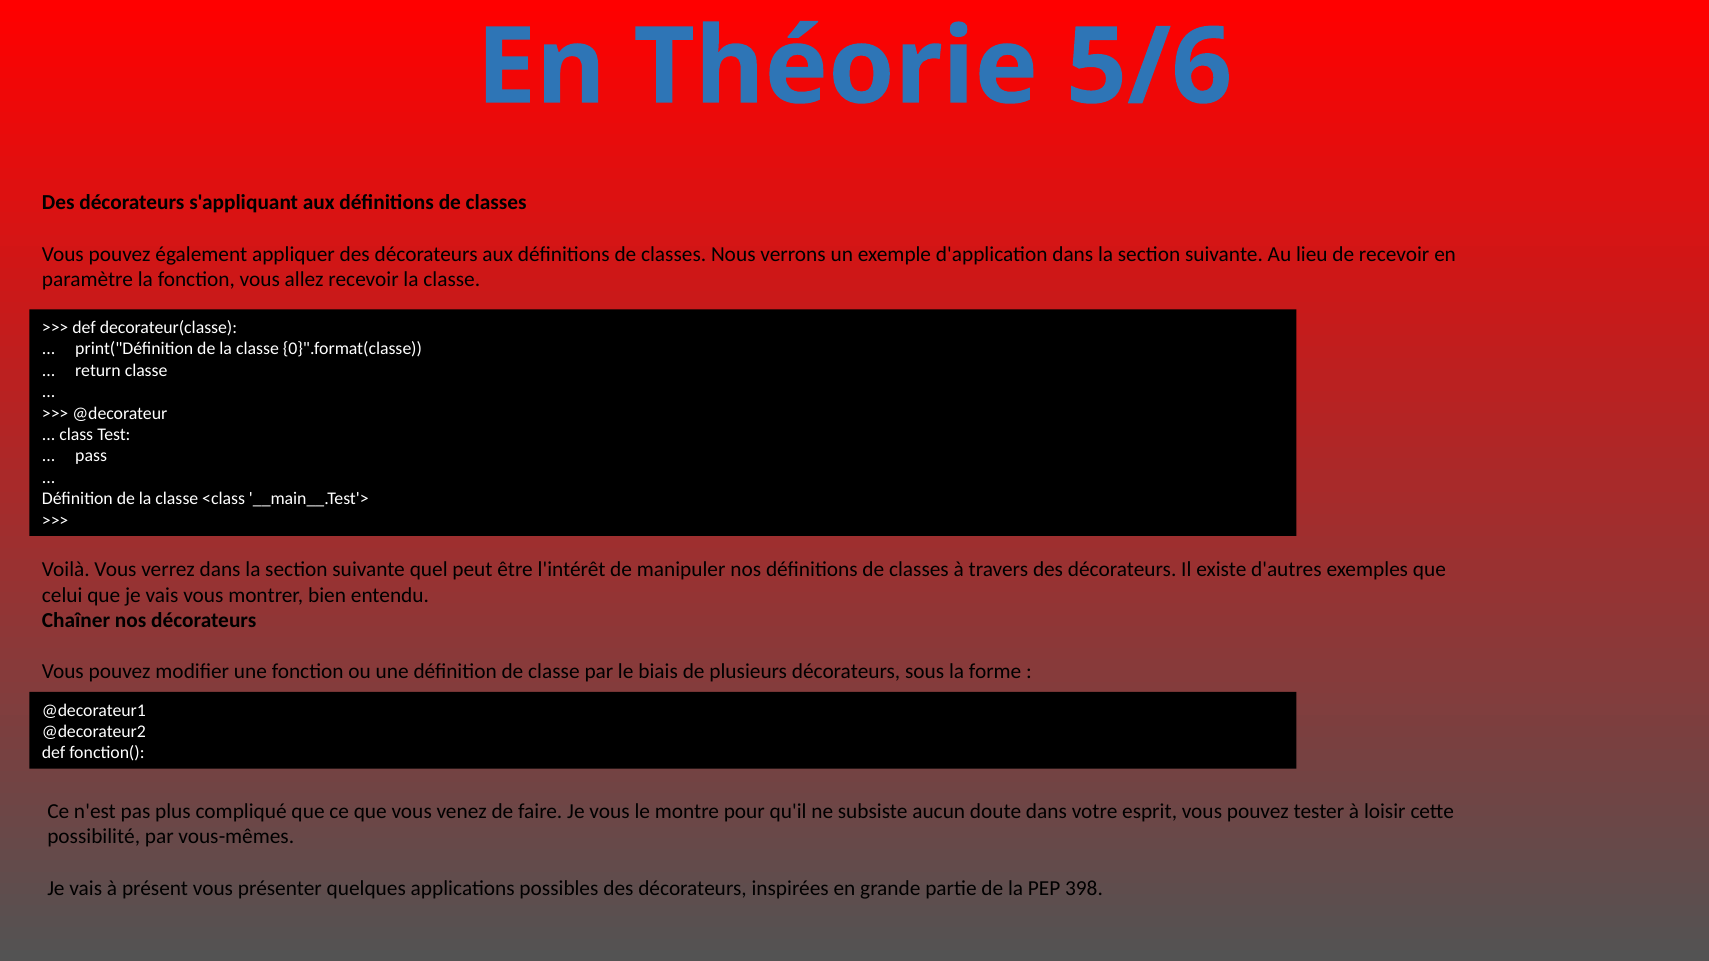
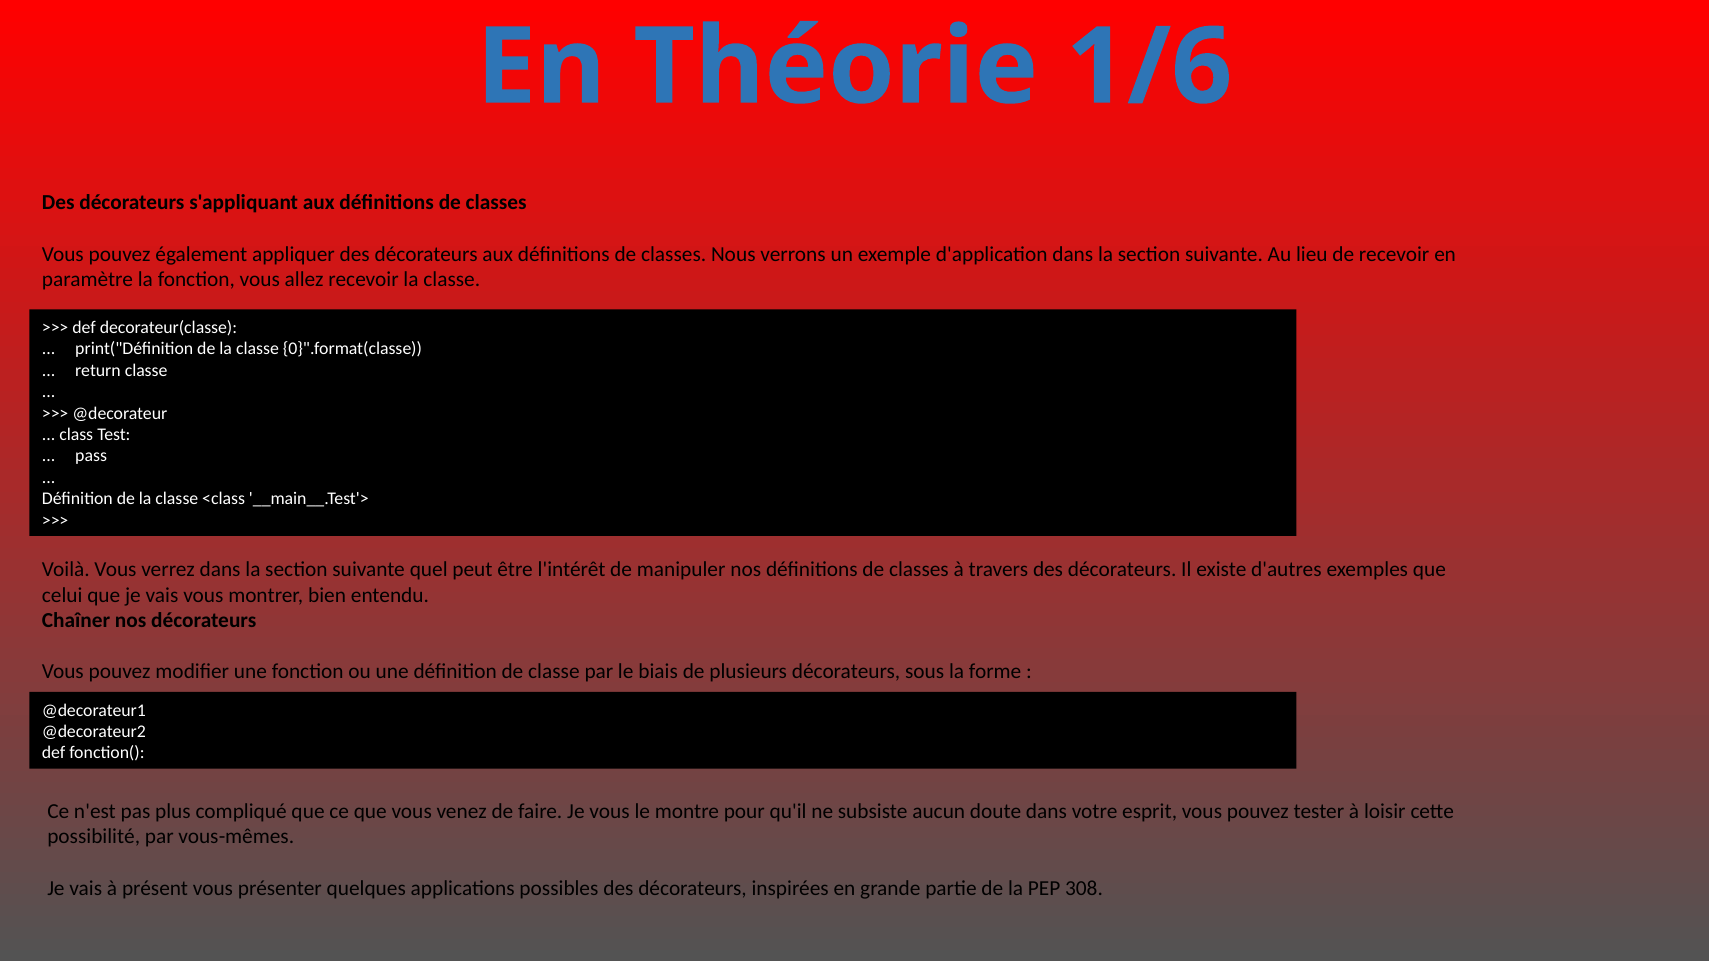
5/6: 5/6 -> 1/6
398: 398 -> 308
